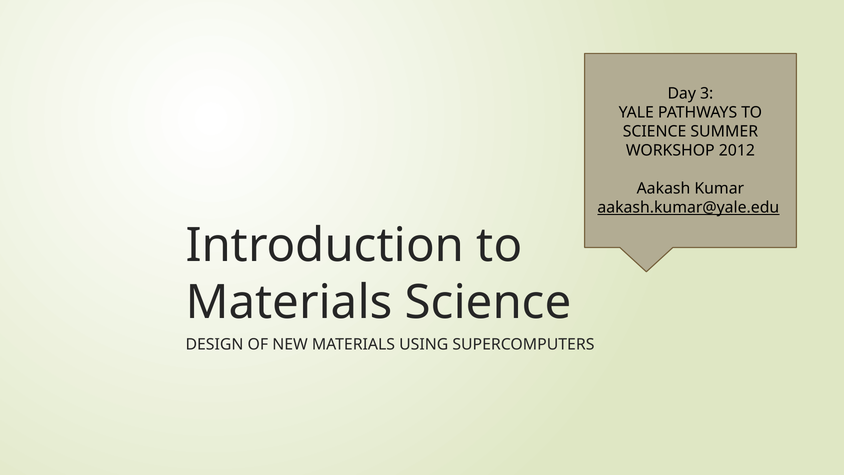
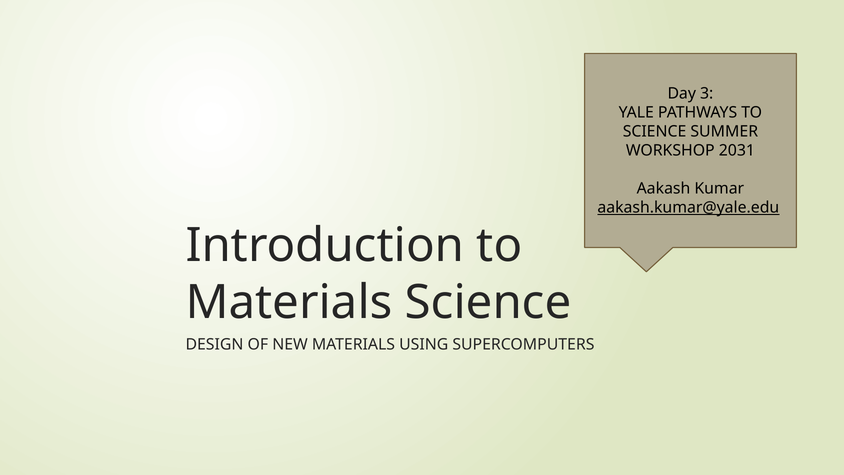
2012: 2012 -> 2031
